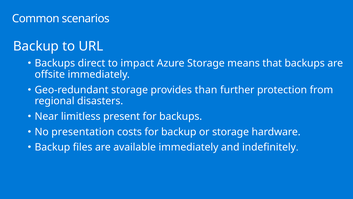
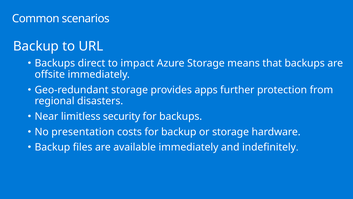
than: than -> apps
present: present -> security
